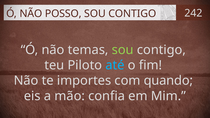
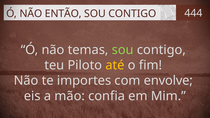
POSSO: POSSO -> ENTÃO
242: 242 -> 444
até colour: light blue -> yellow
quando: quando -> envolve
